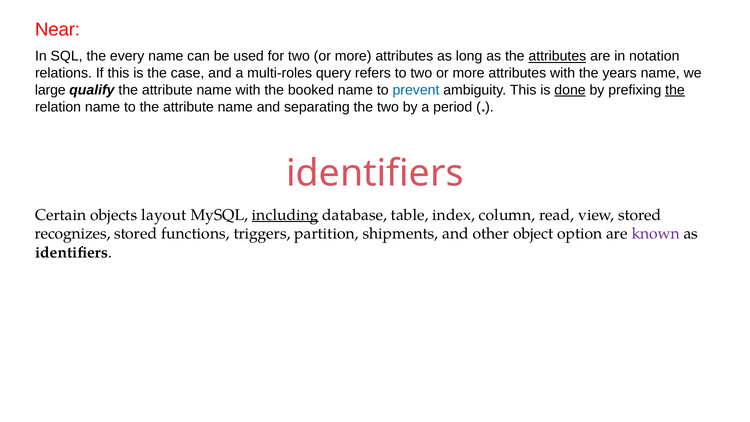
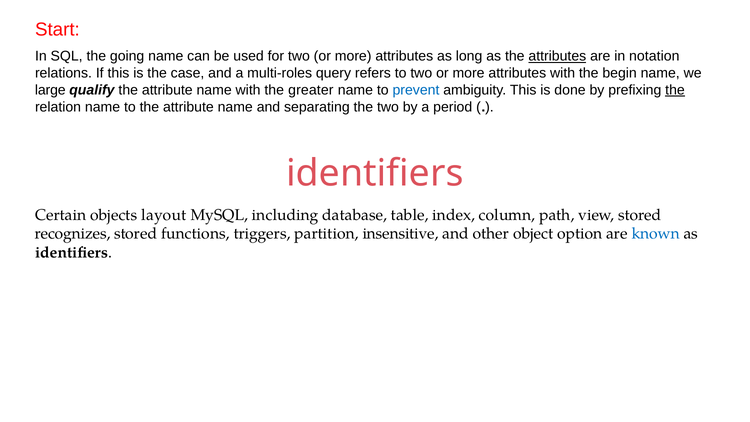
Near: Near -> Start
every: every -> going
years: years -> begin
booked: booked -> greater
done underline: present -> none
including underline: present -> none
read: read -> path
shipments: shipments -> insensitive
known colour: purple -> blue
